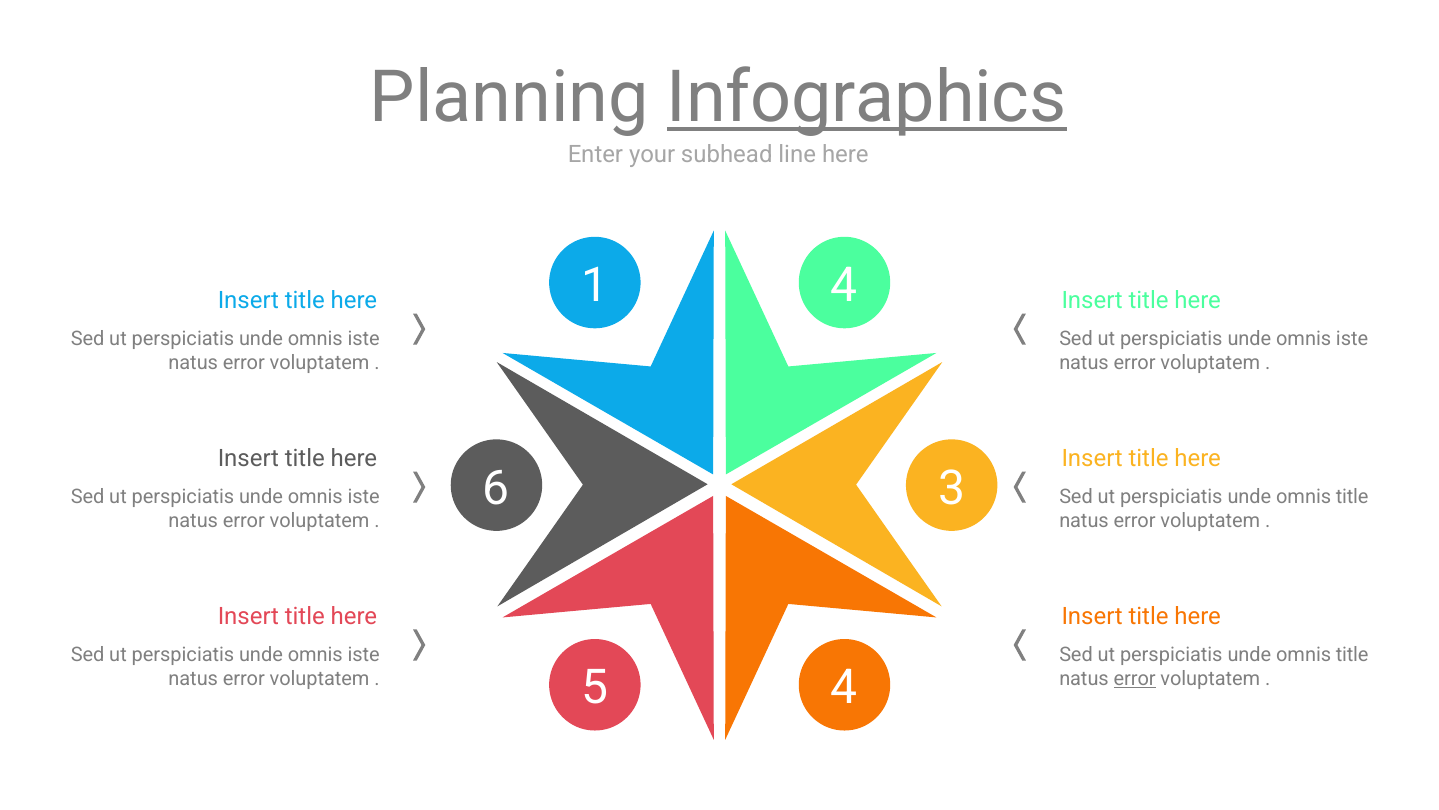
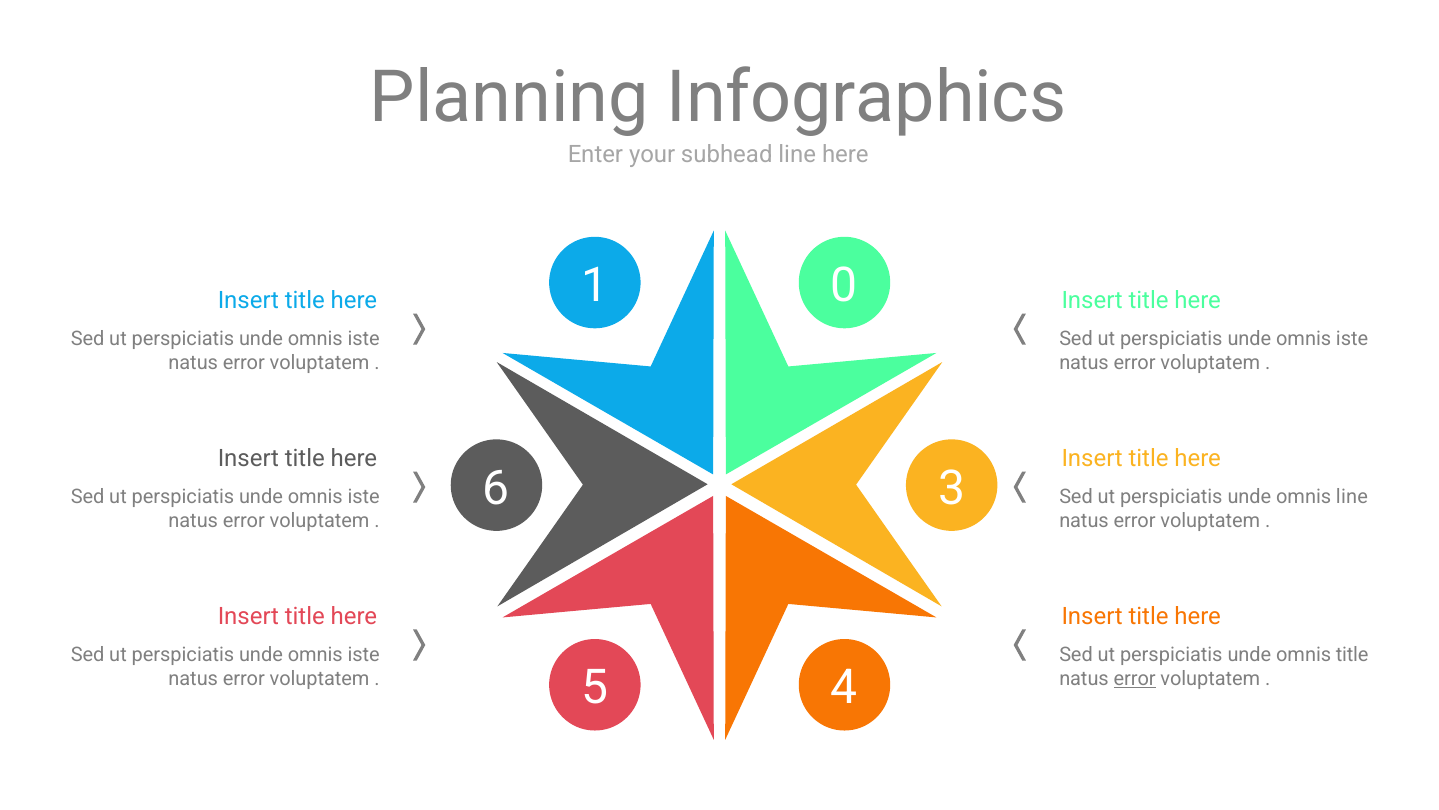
Infographics underline: present -> none
1 4: 4 -> 0
title at (1352, 497): title -> line
